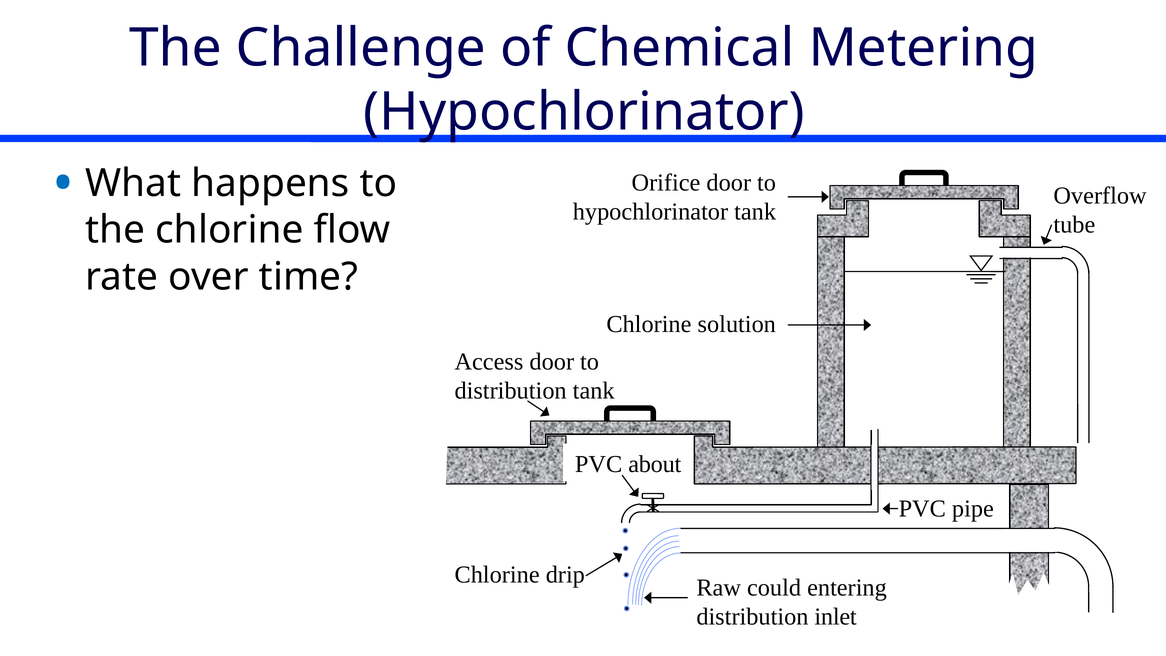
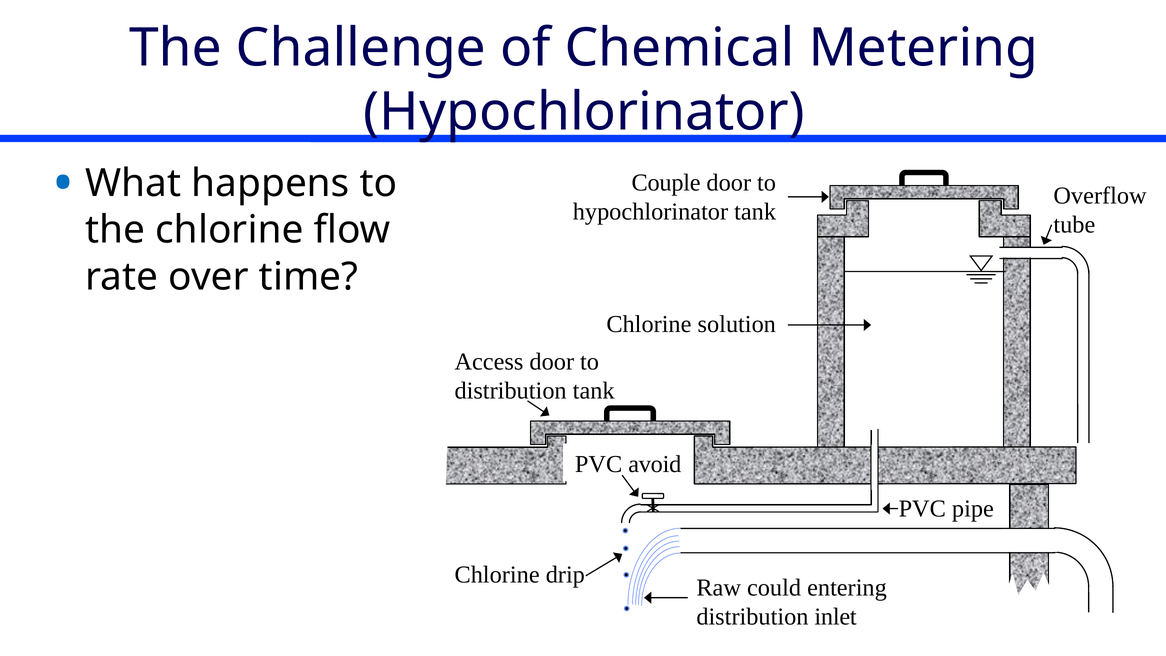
Orifice: Orifice -> Couple
about: about -> avoid
